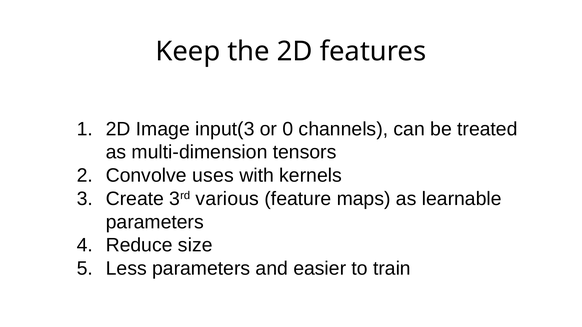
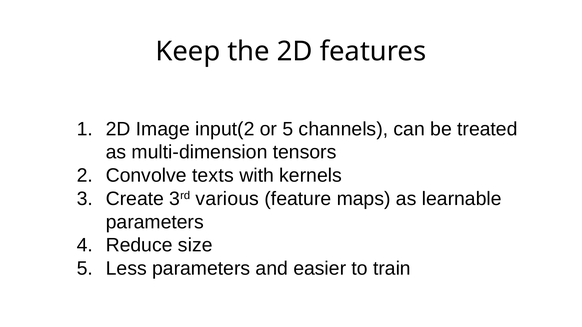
input(3: input(3 -> input(2
or 0: 0 -> 5
uses: uses -> texts
